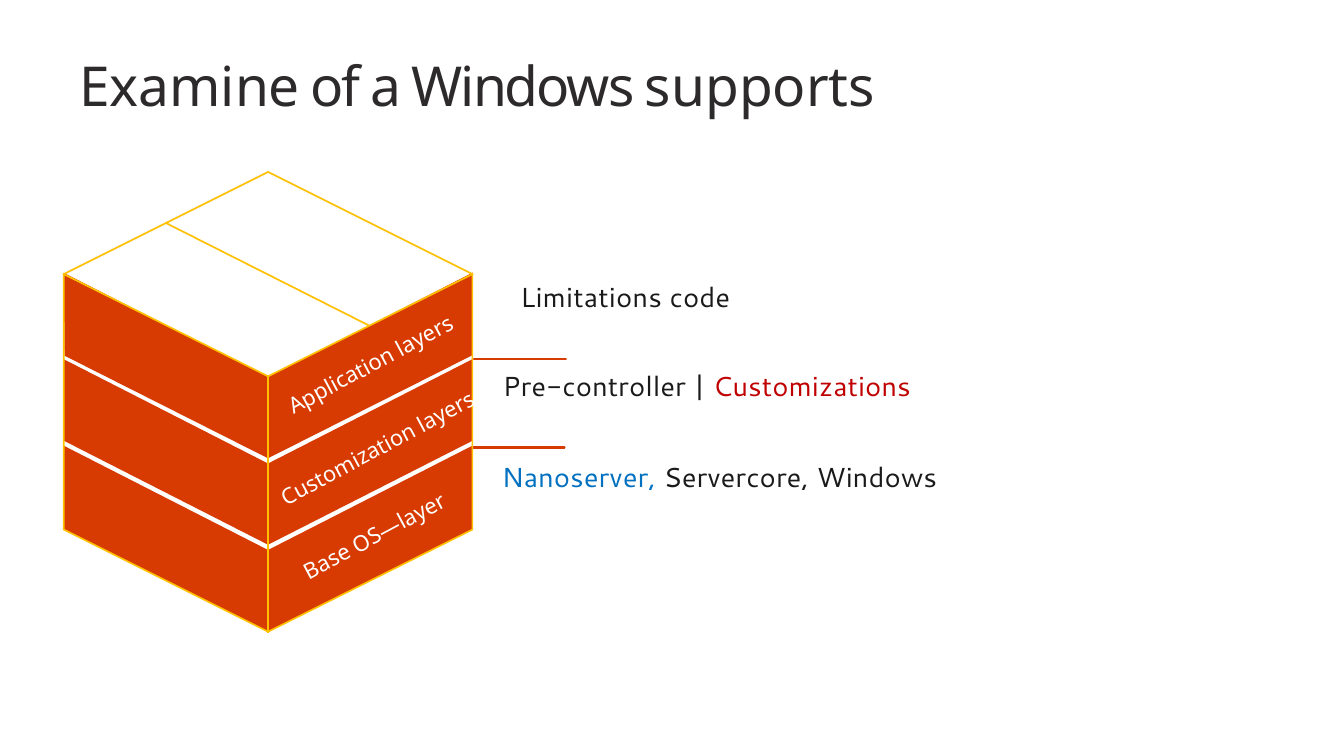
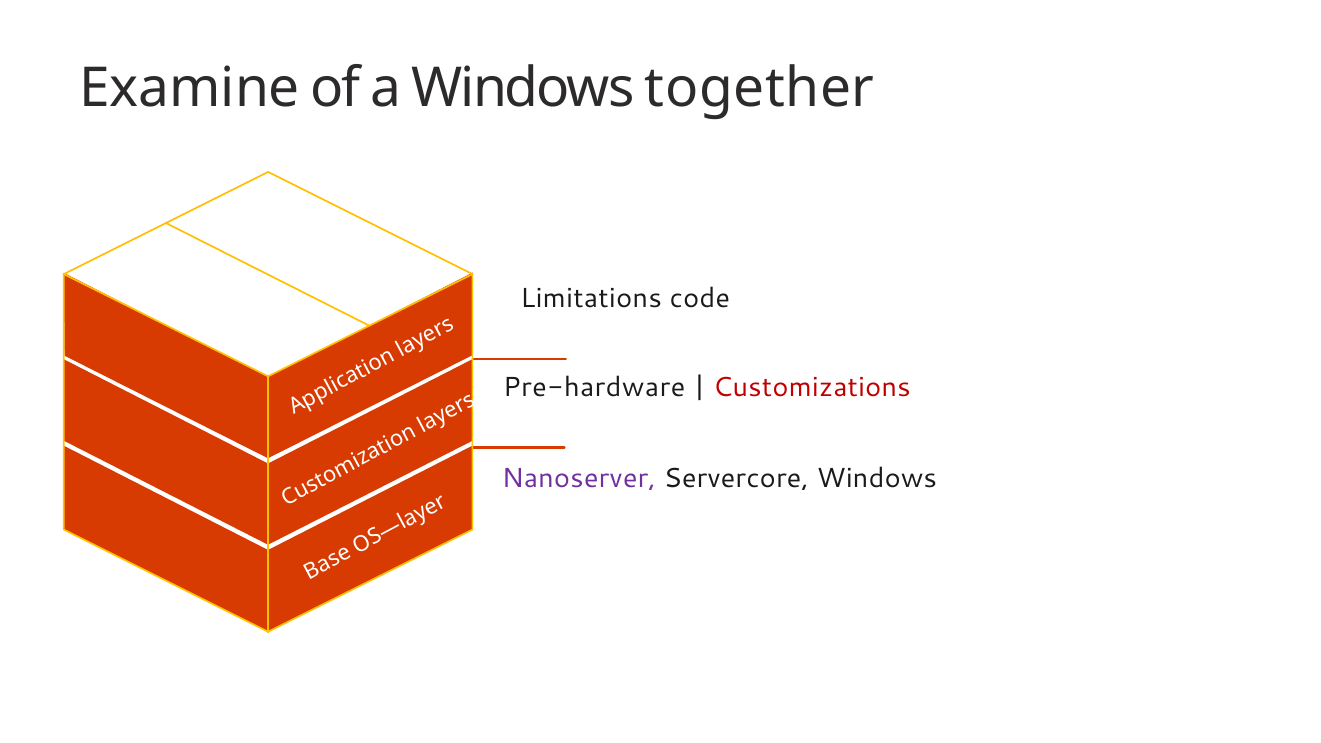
supports: supports -> together
Pre-controller: Pre-controller -> Pre-hardware
Nanoserver colour: blue -> purple
